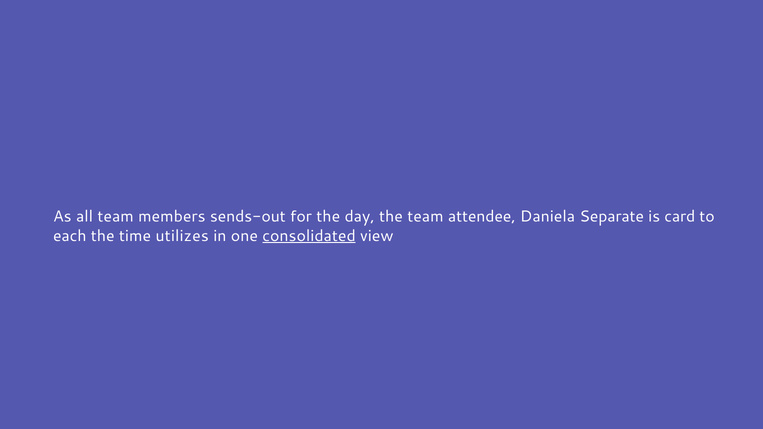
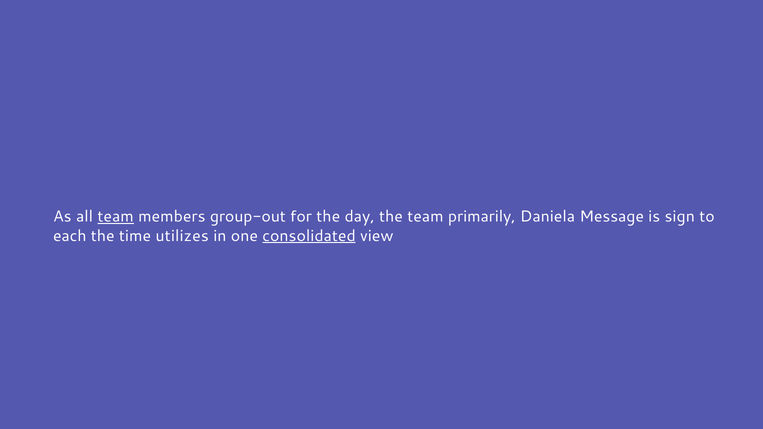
team at (116, 217) underline: none -> present
sends-out: sends-out -> group-out
attendee: attendee -> primarily
Separate: Separate -> Message
card: card -> sign
